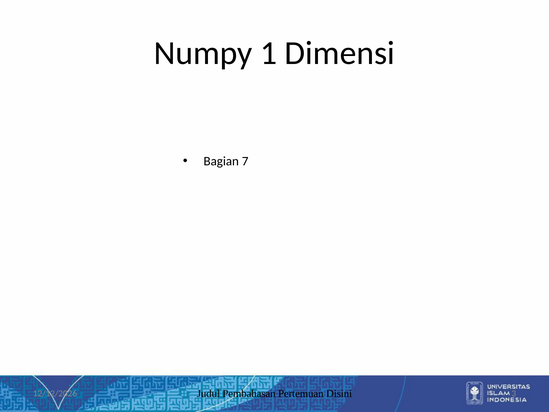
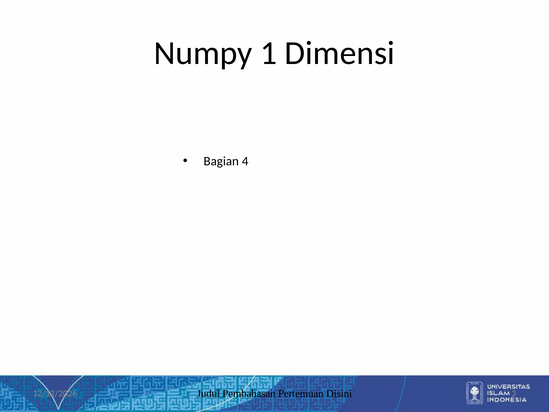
7: 7 -> 4
